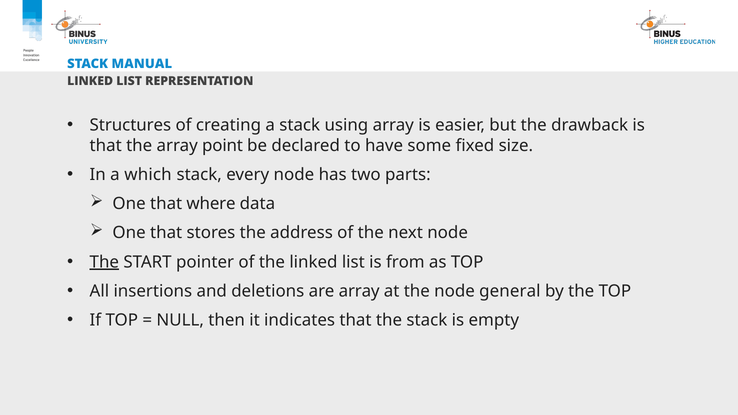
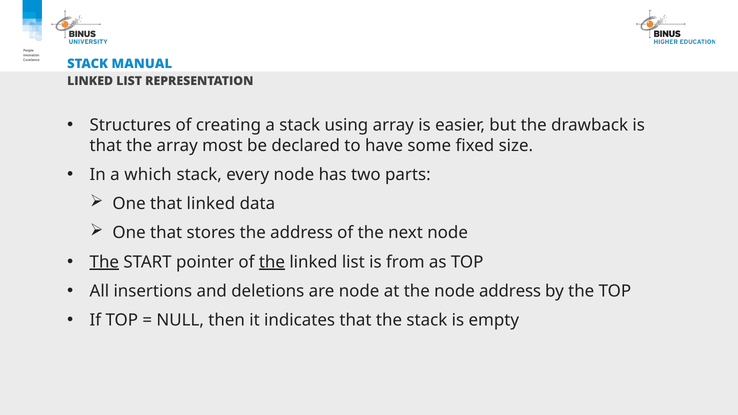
point: point -> most
that where: where -> linked
the at (272, 262) underline: none -> present
are array: array -> node
node general: general -> address
